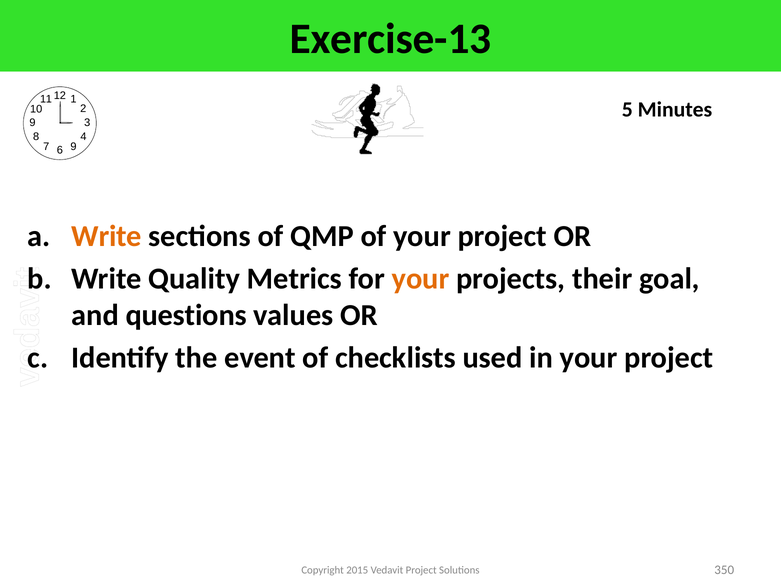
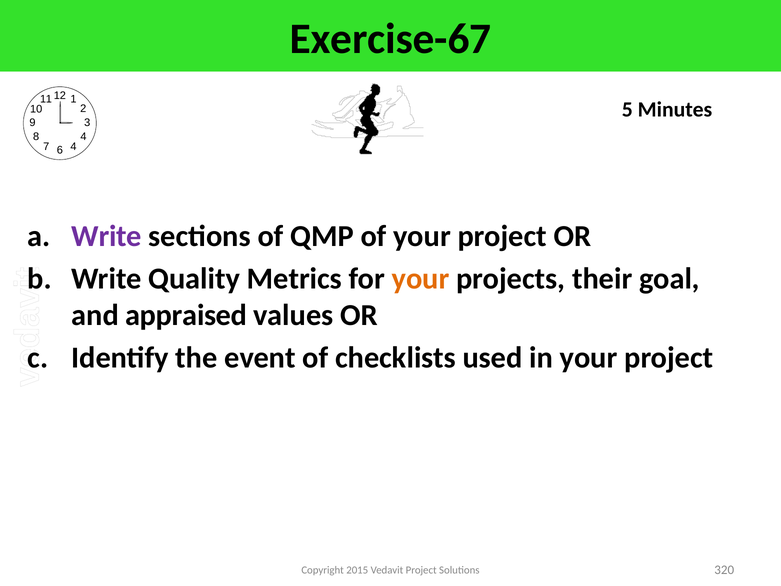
Exercise-13: Exercise-13 -> Exercise-67
9 at (74, 147): 9 -> 4
Write at (107, 236) colour: orange -> purple
questions: questions -> appraised
350: 350 -> 320
